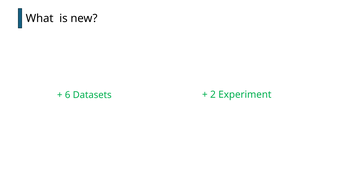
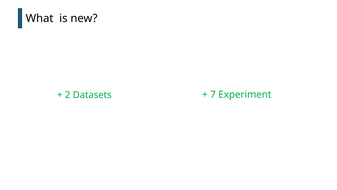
6: 6 -> 2
2: 2 -> 7
